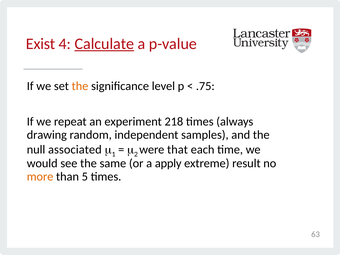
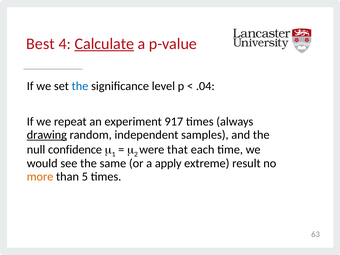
Exist: Exist -> Best
the at (80, 86) colour: orange -> blue
.75: .75 -> .04
218: 218 -> 917
drawing underline: none -> present
associated: associated -> confidence
